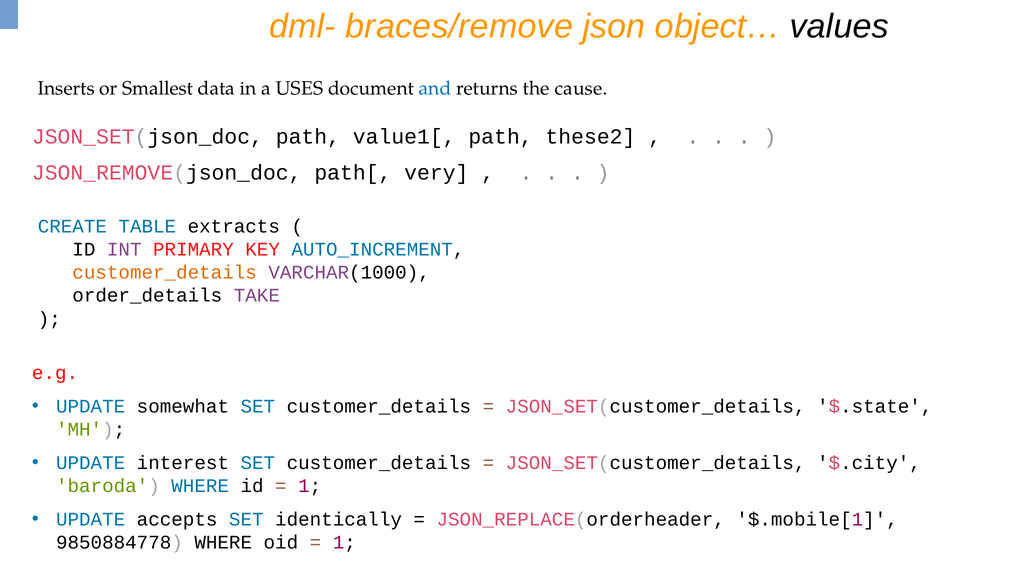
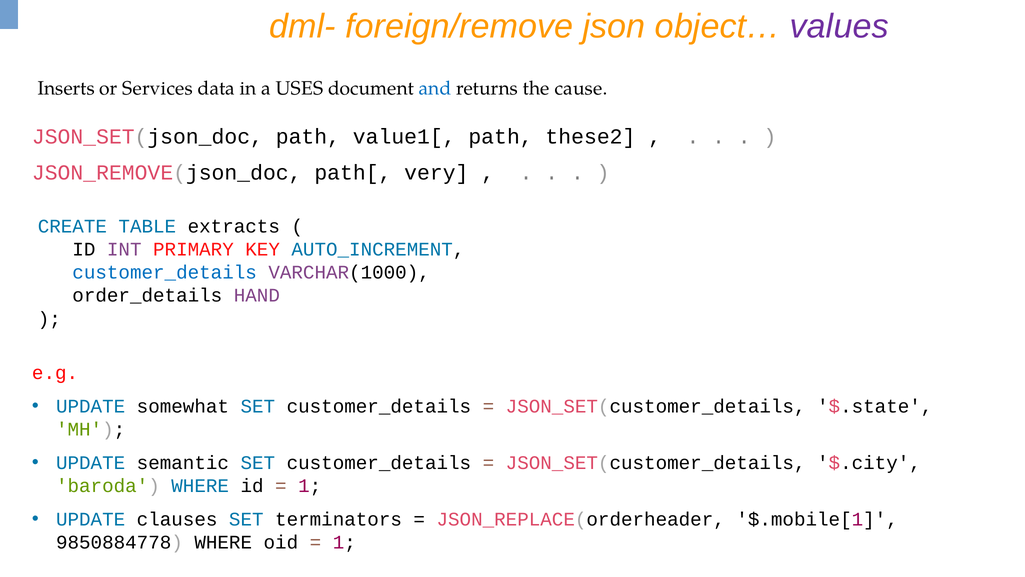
braces/remove: braces/remove -> foreign/remove
values colour: black -> purple
Smallest: Smallest -> Services
customer_details at (165, 272) colour: orange -> blue
TAKE: TAKE -> HAND
interest: interest -> semantic
accepts: accepts -> clauses
identically: identically -> terminators
